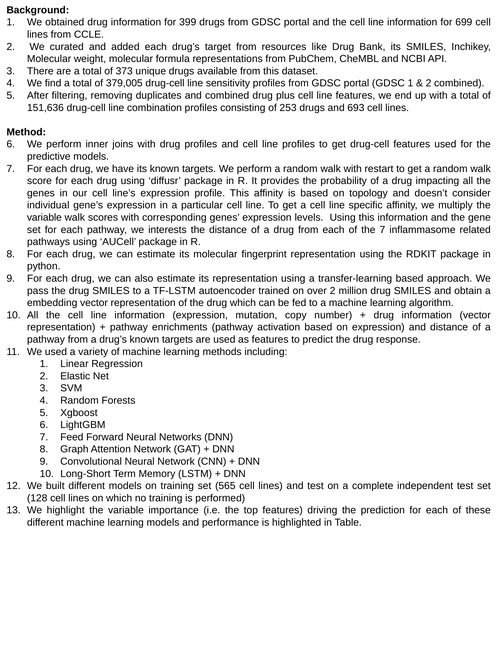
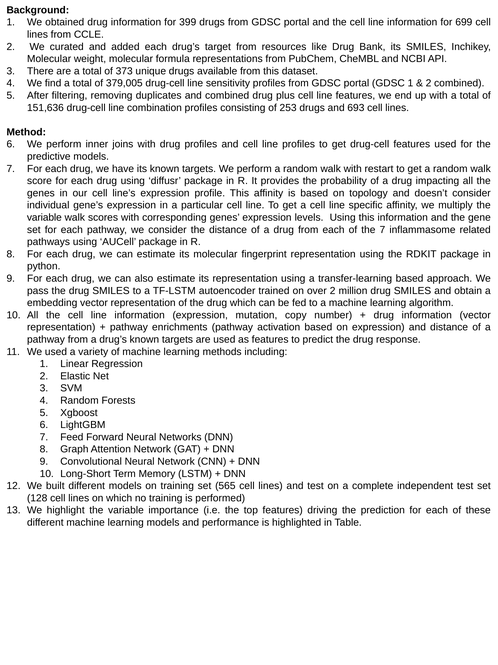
we interests: interests -> consider
